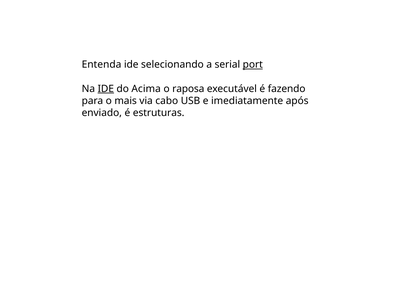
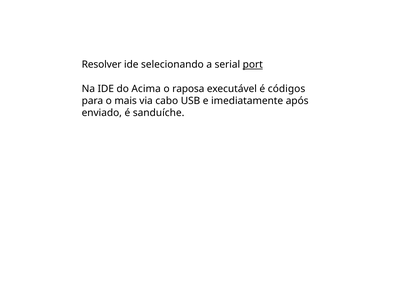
Entenda: Entenda -> Resolver
IDE at (106, 89) underline: present -> none
fazendo: fazendo -> códigos
estruturas: estruturas -> sanduíche
